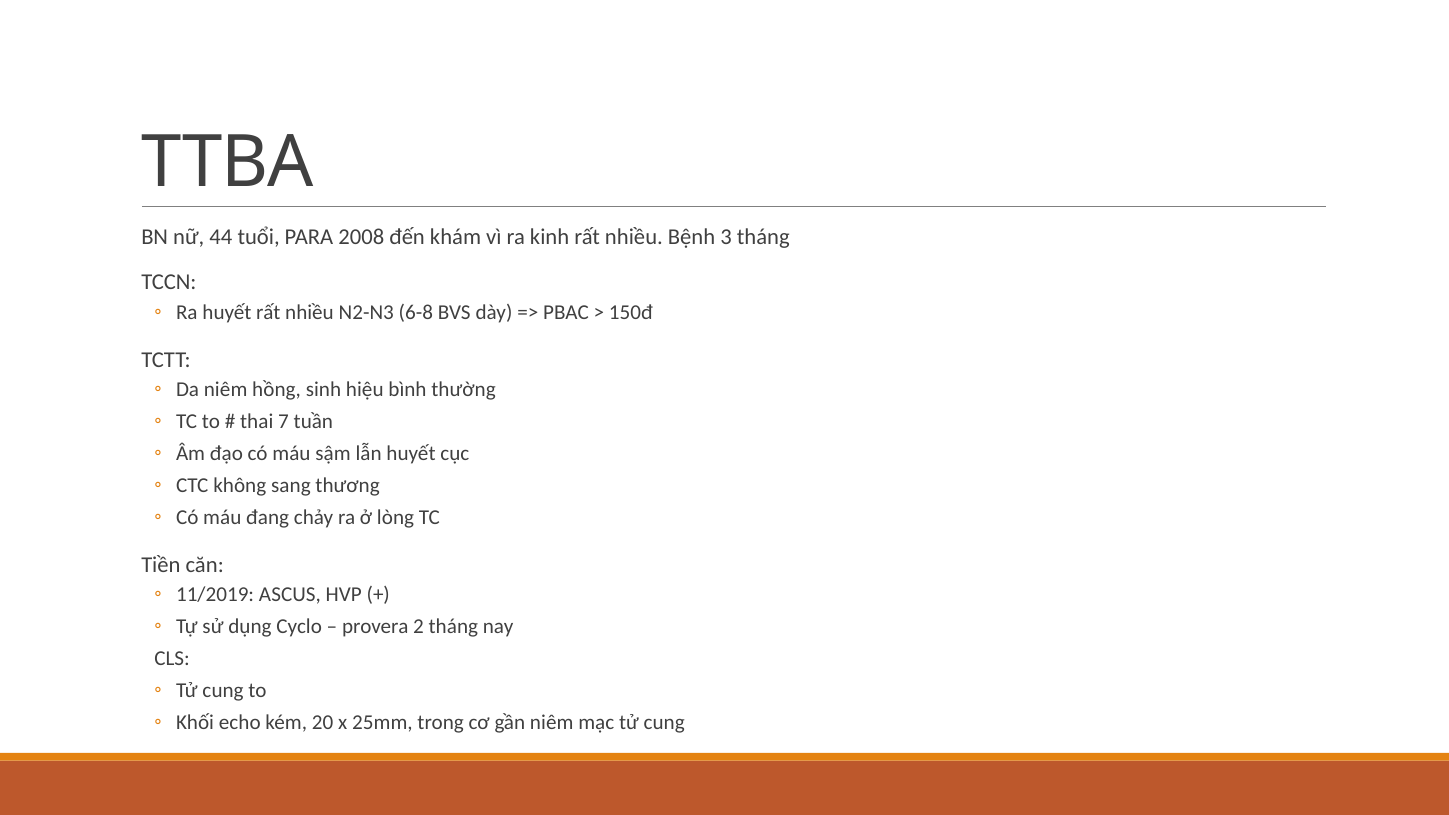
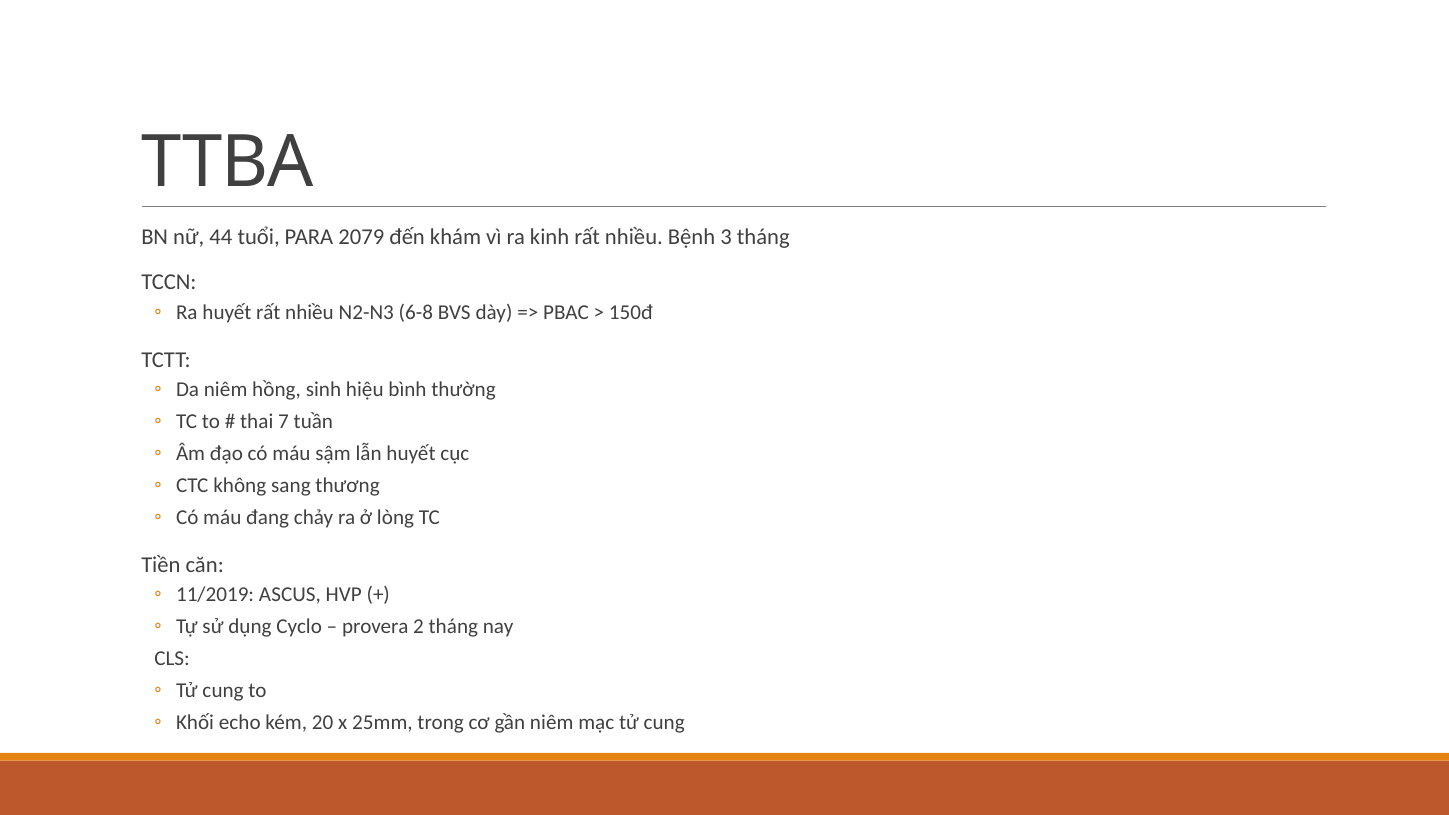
2008: 2008 -> 2079
